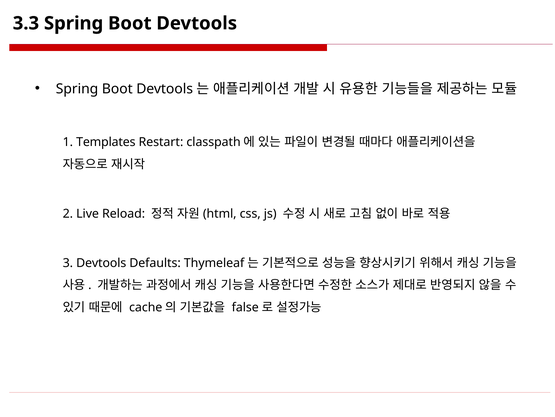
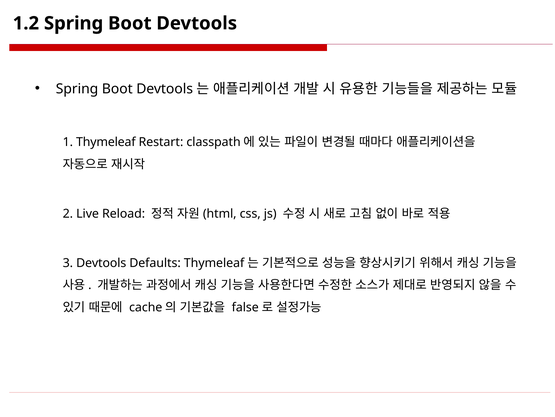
3.3: 3.3 -> 1.2
1 Templates: Templates -> Thymeleaf
